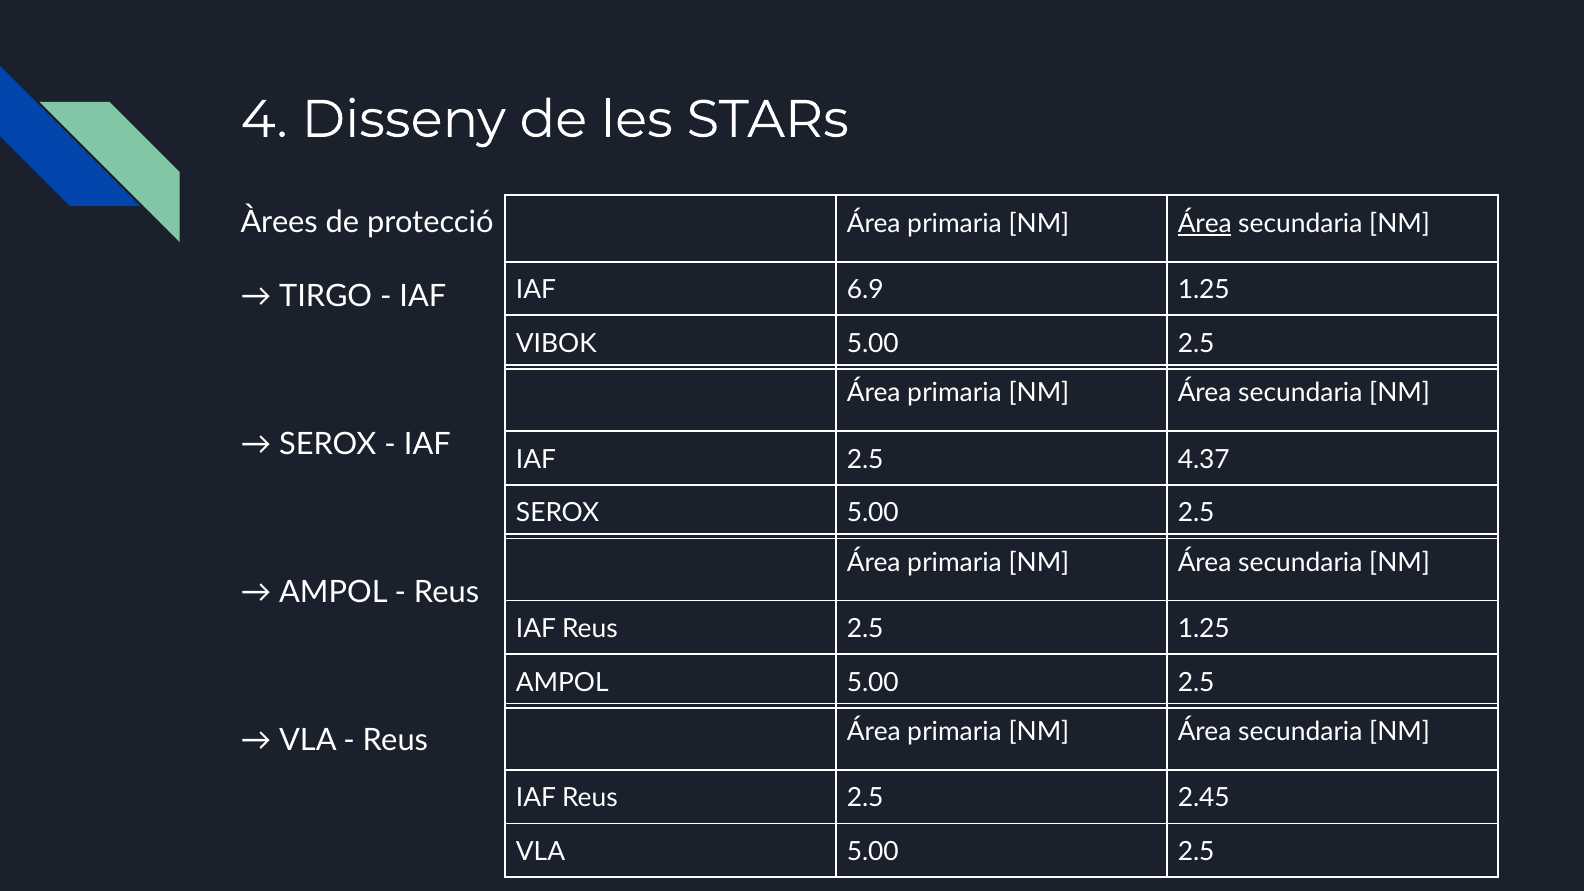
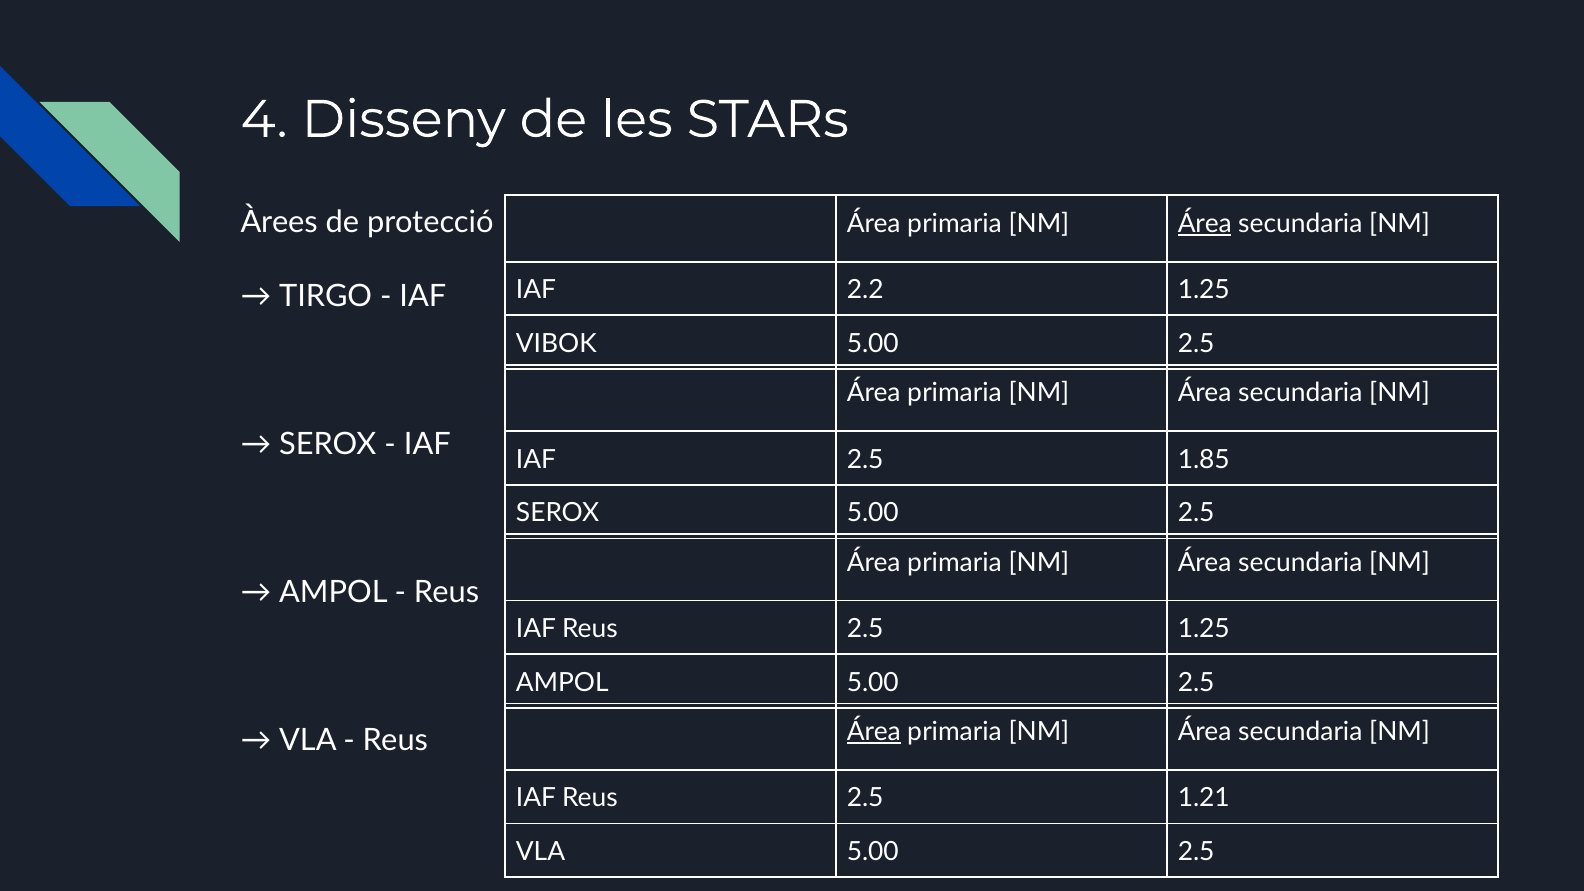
6.9: 6.9 -> 2.2
4.37: 4.37 -> 1.85
Área at (874, 732) underline: none -> present
2.45: 2.45 -> 1.21
